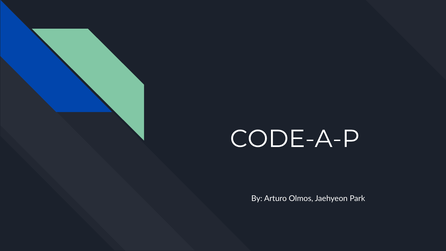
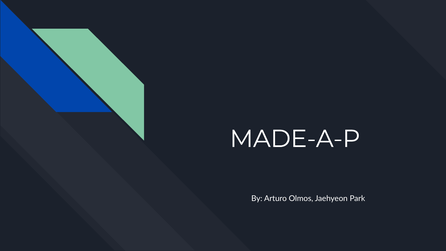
CODE-A-P: CODE-A-P -> MADE-A-P
